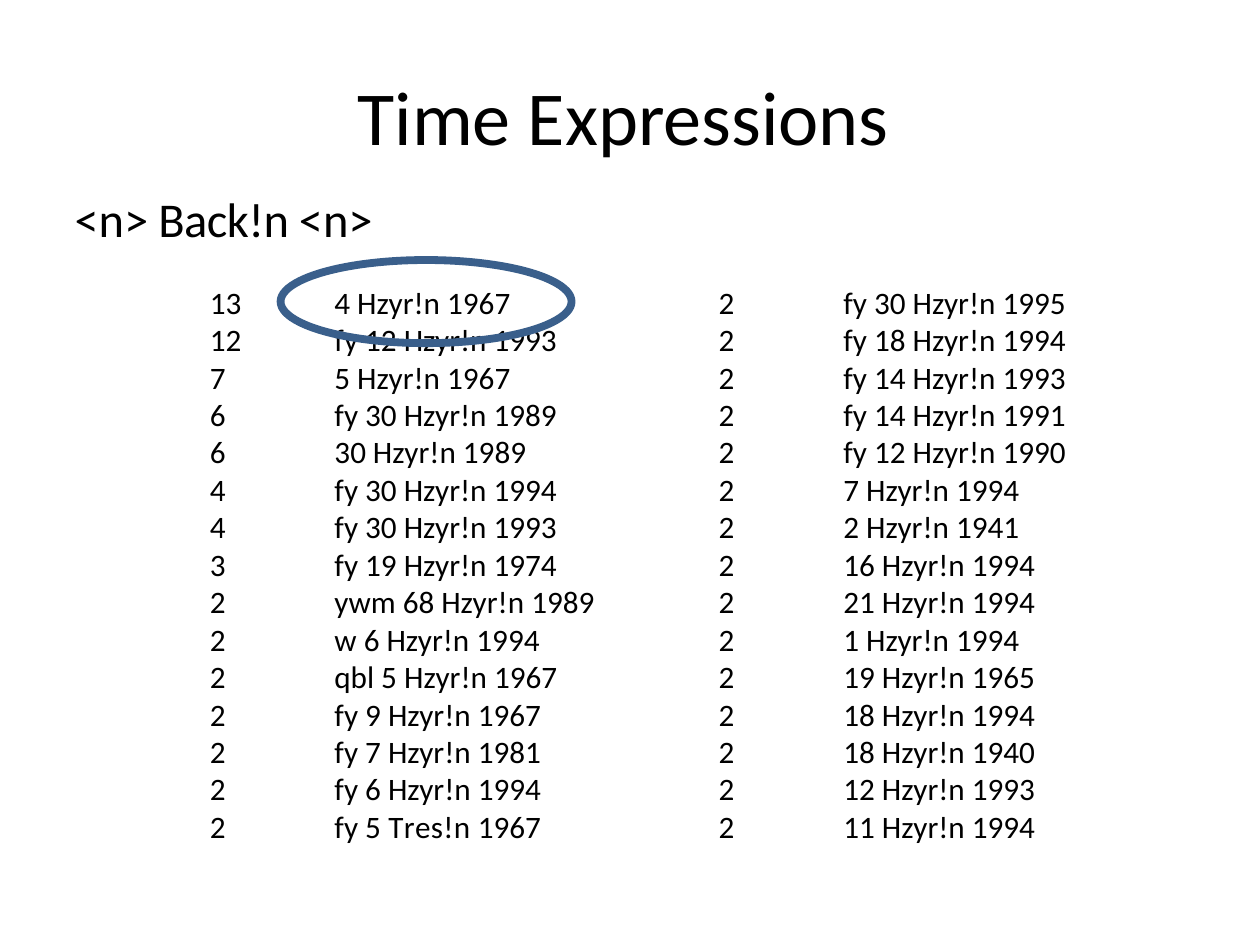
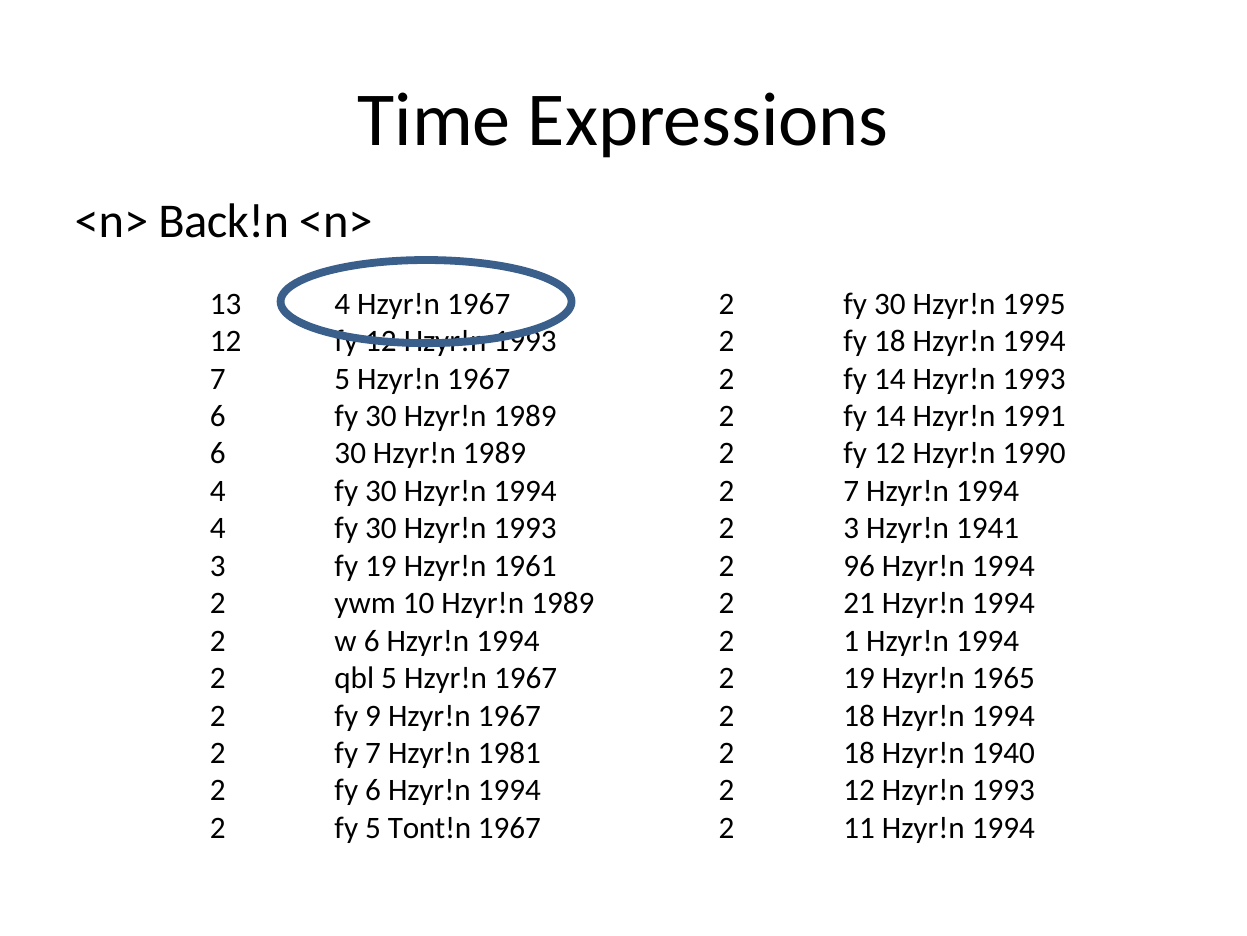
2 2: 2 -> 3
1974: 1974 -> 1961
16: 16 -> 96
68: 68 -> 10
Tres!n: Tres!n -> Tont!n
